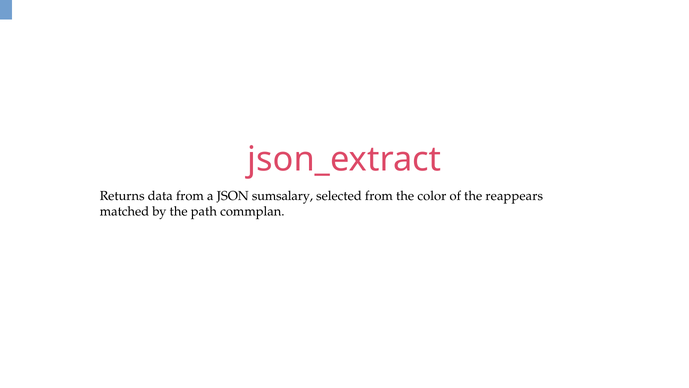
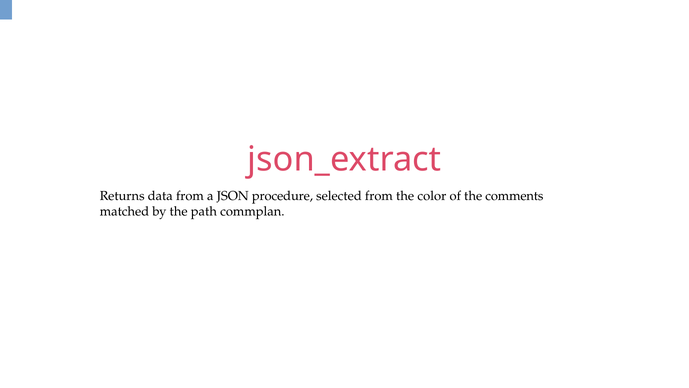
sumsalary: sumsalary -> procedure
reappears: reappears -> comments
